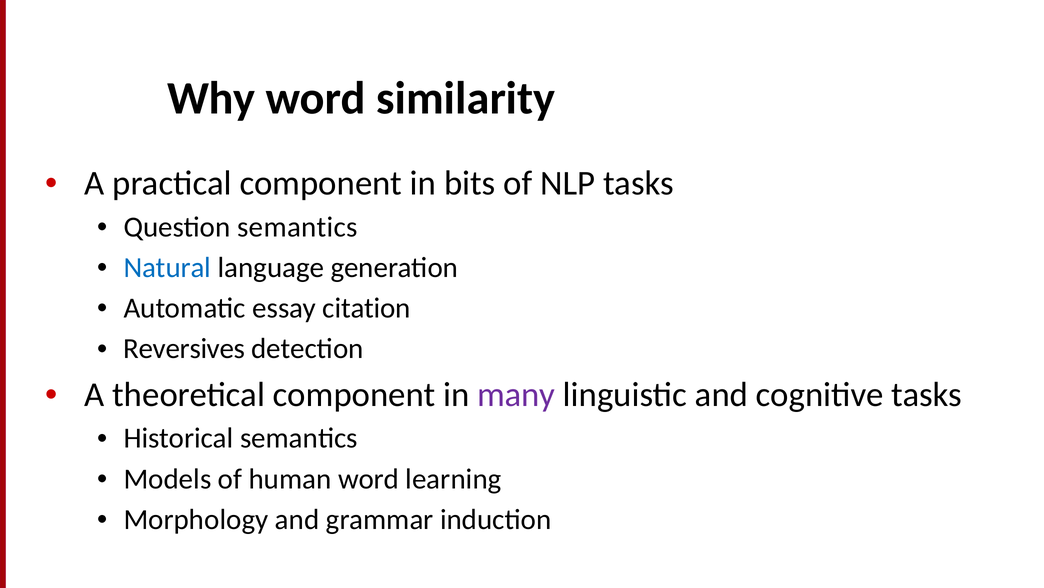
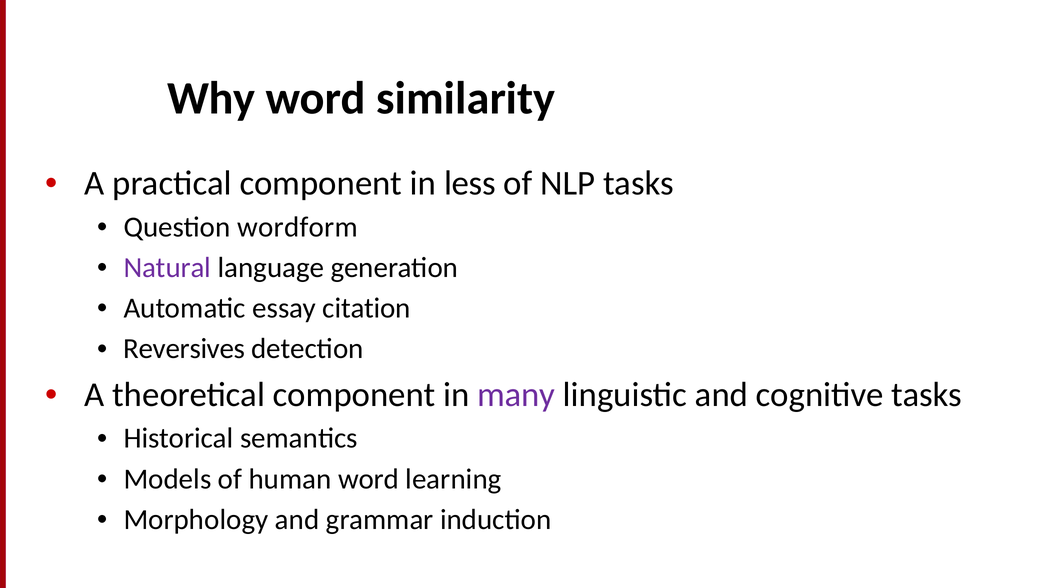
bits: bits -> less
Question semantics: semantics -> wordform
Natural colour: blue -> purple
